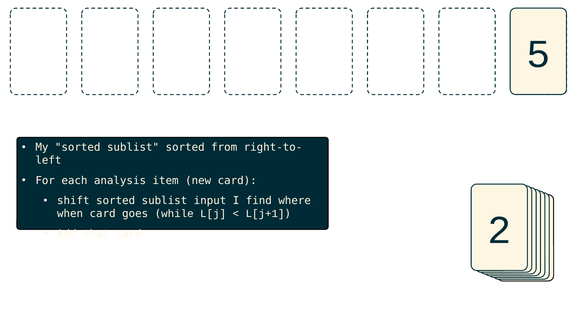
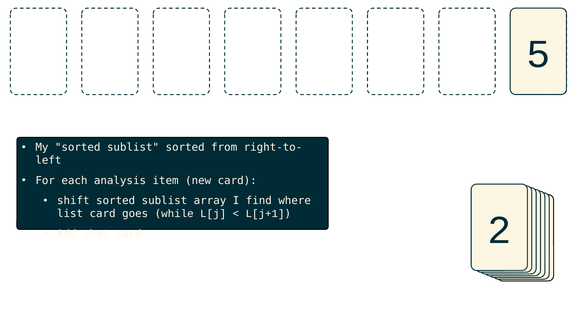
input: input -> array
when: when -> list
